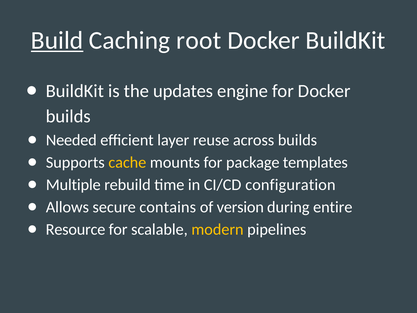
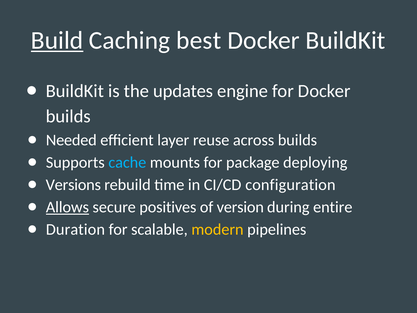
root: root -> best
cache colour: yellow -> light blue
templates: templates -> deploying
Multiple: Multiple -> Versions
Allows underline: none -> present
contains: contains -> positives
Resource: Resource -> Duration
